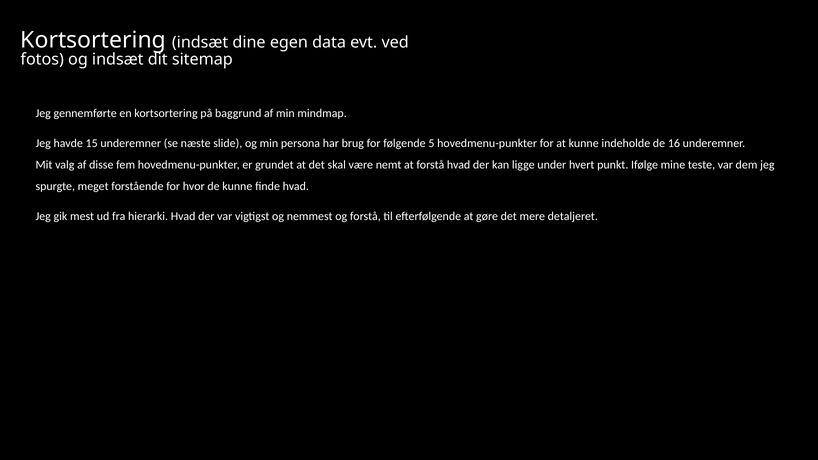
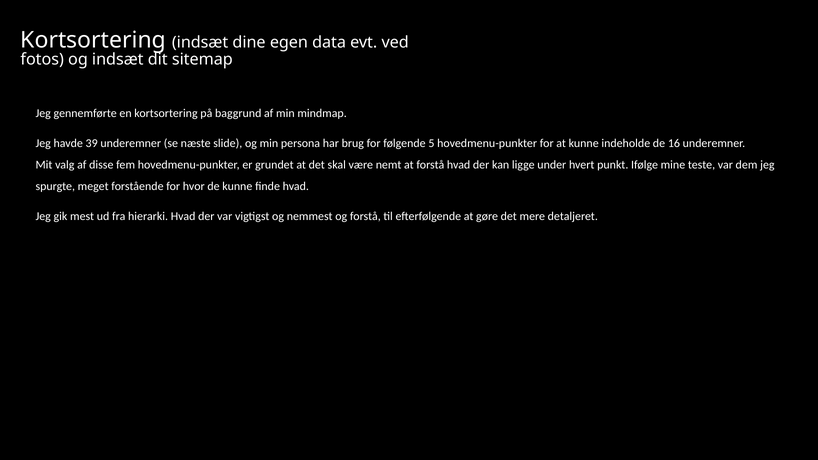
15: 15 -> 39
